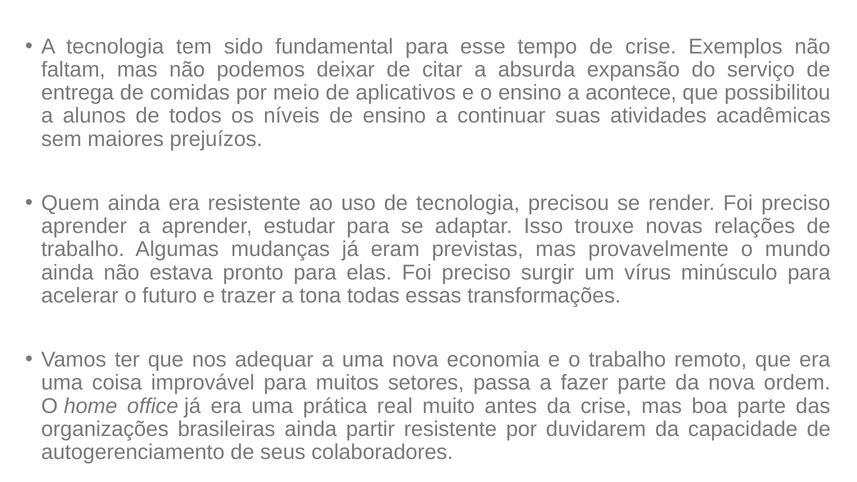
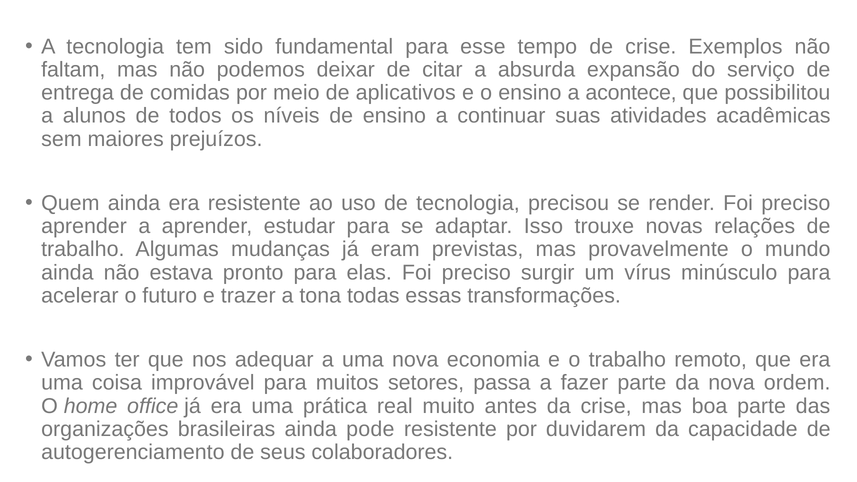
partir: partir -> pode
